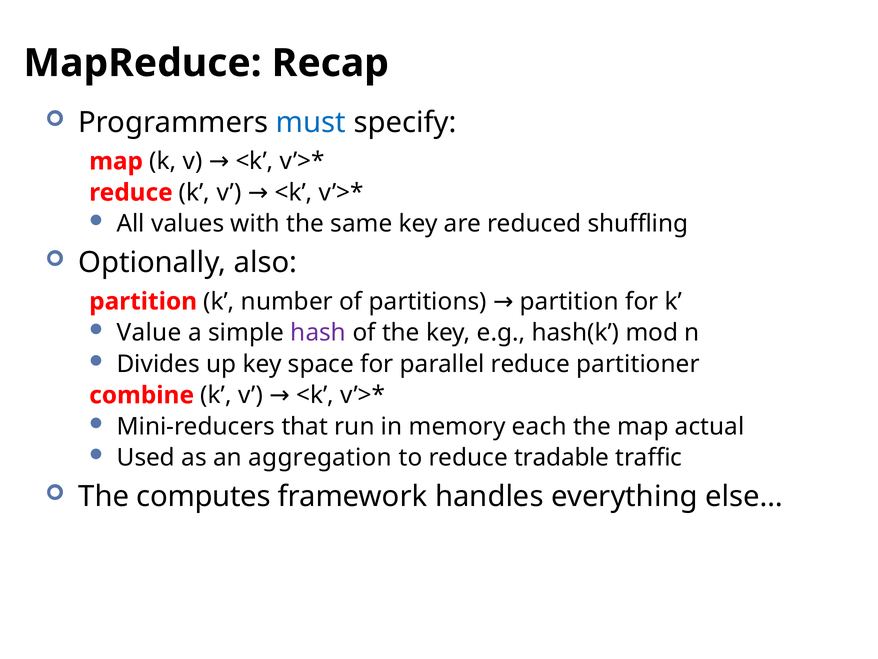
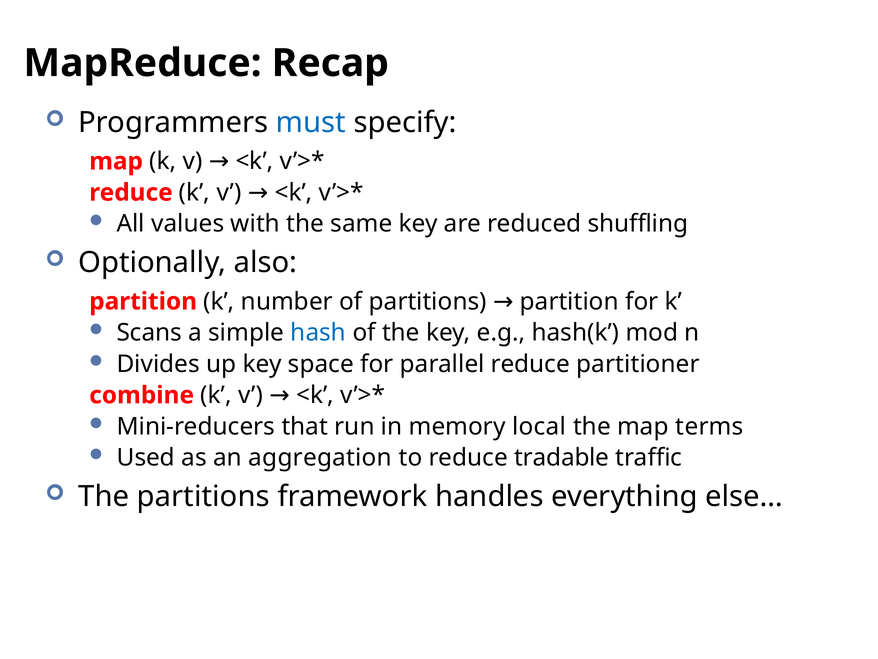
Value: Value -> Scans
hash colour: purple -> blue
each: each -> local
actual: actual -> terms
The computes: computes -> partitions
